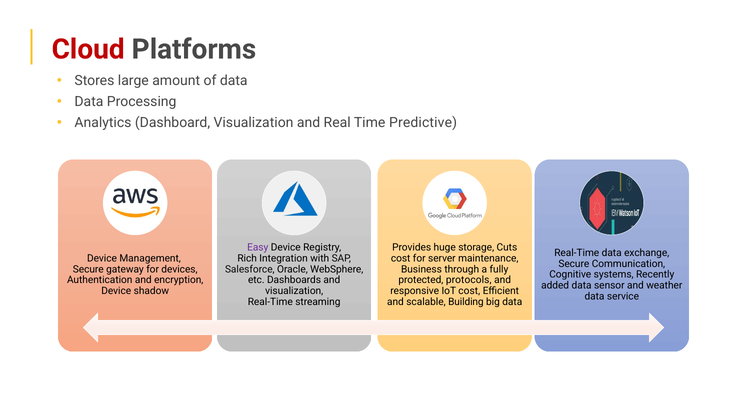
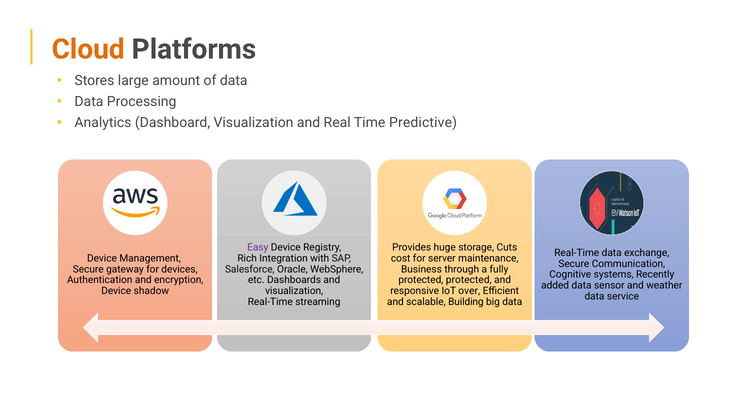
Cloud colour: red -> orange
protected protocols: protocols -> protected
IoT cost: cost -> over
